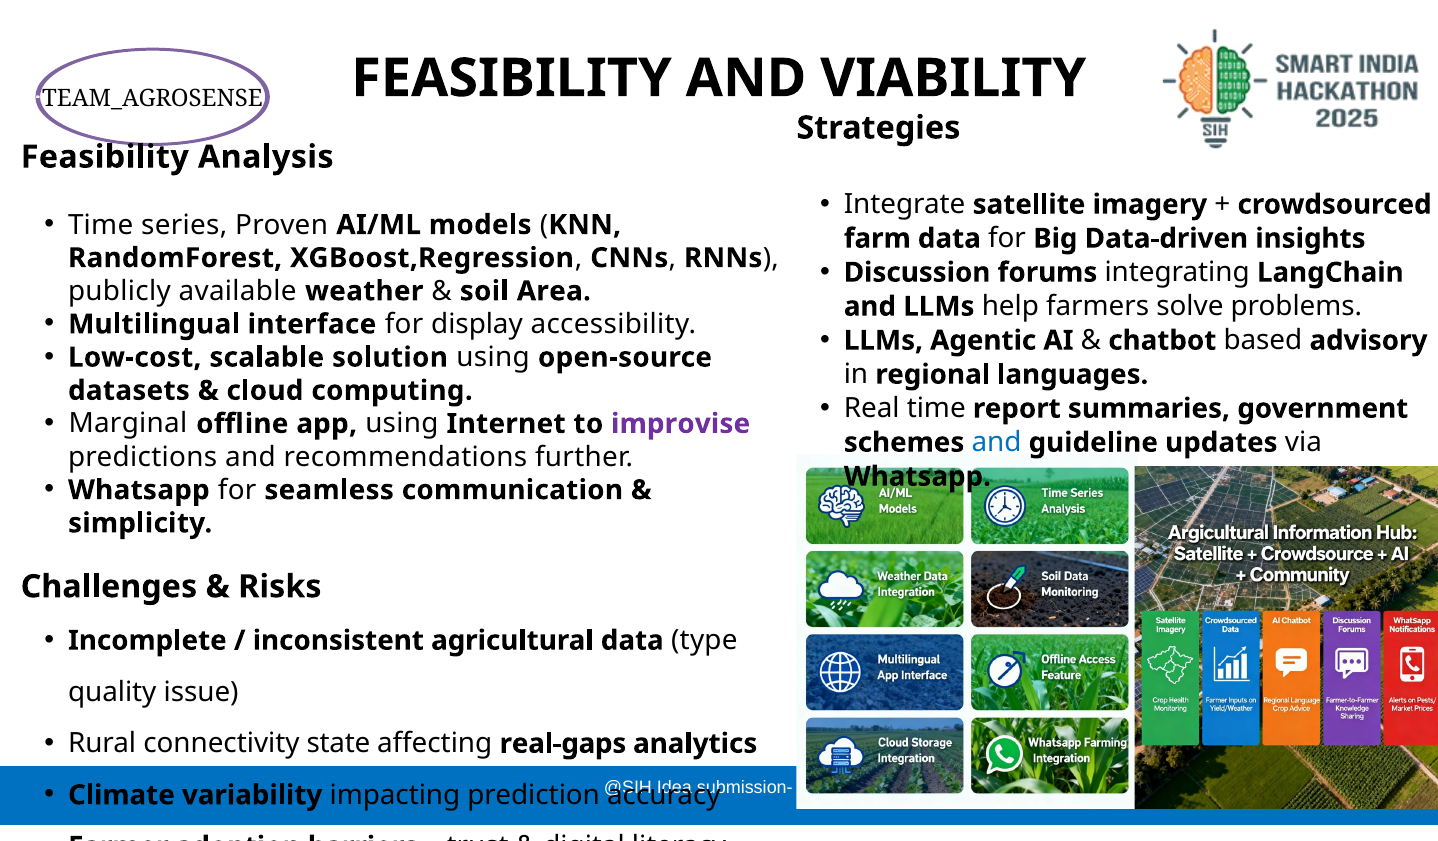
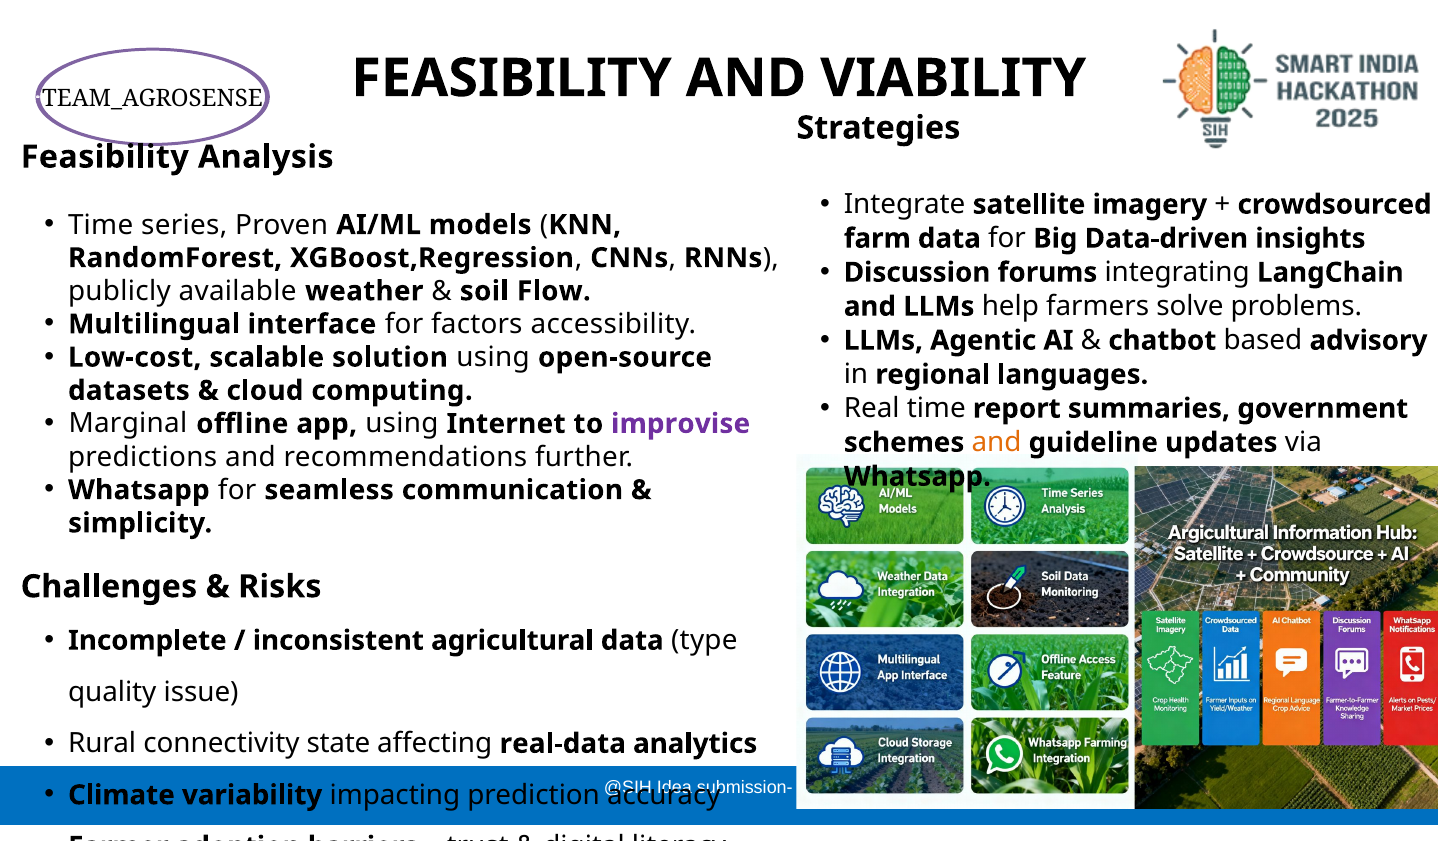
Area: Area -> Flow
display: display -> factors
and at (997, 442) colour: blue -> orange
real-gaps: real-gaps -> real-data
